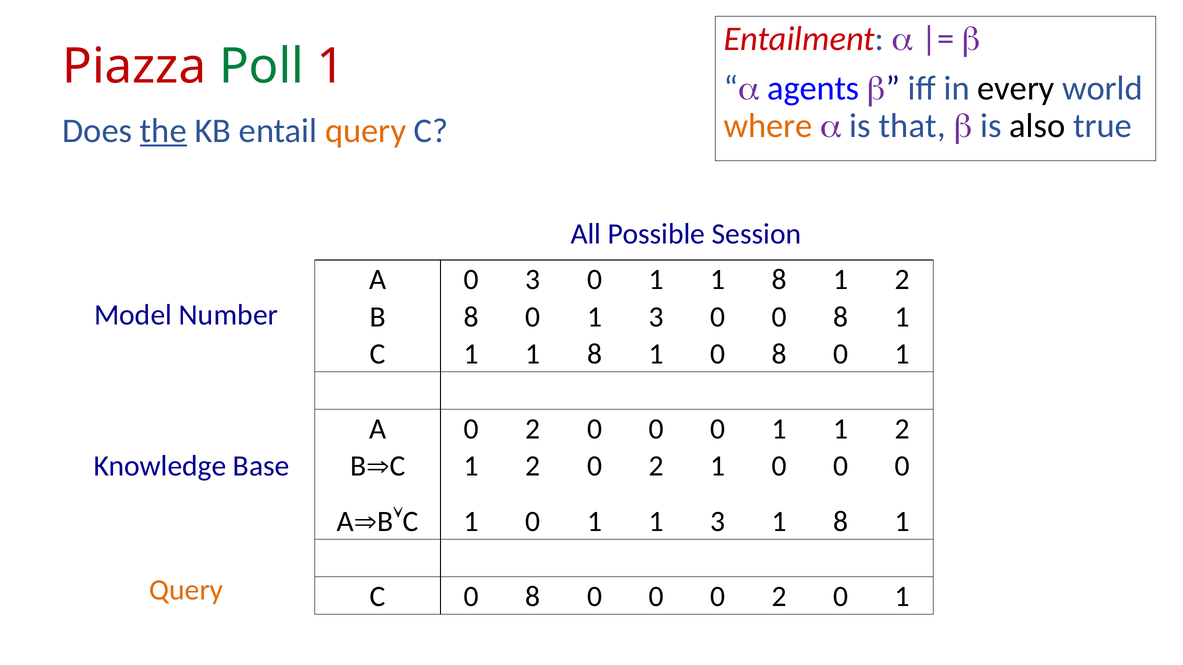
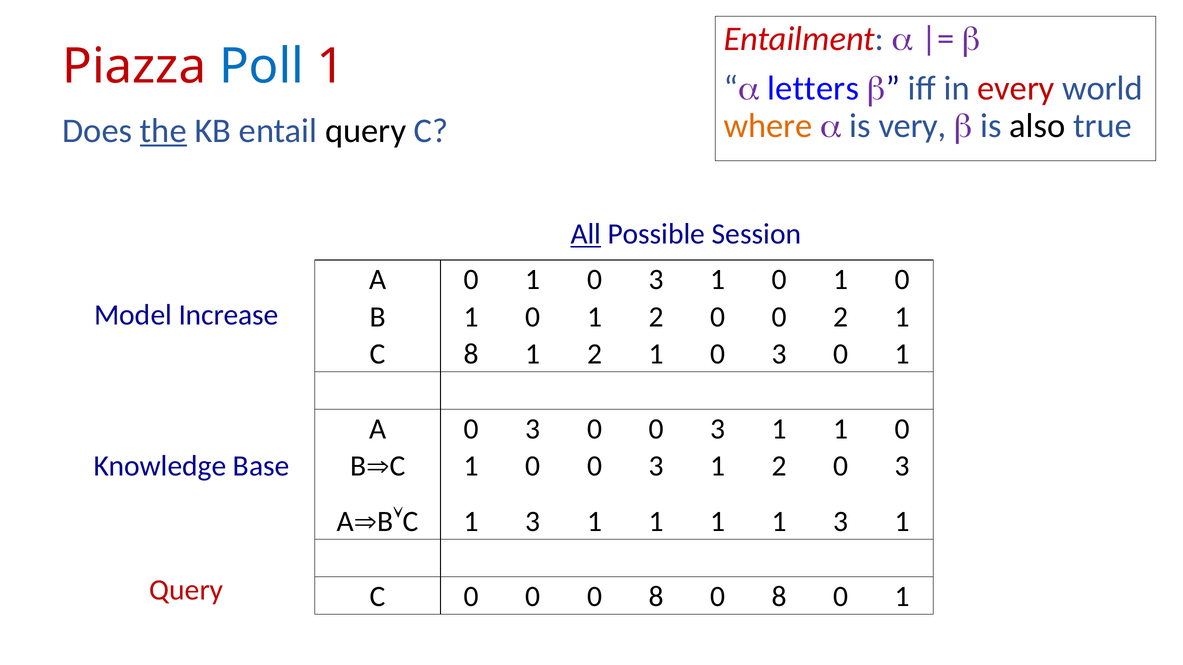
Poll colour: green -> blue
agents: agents -> letters
every colour: black -> red
that: that -> very
query at (366, 131) colour: orange -> black
All underline: none -> present
A 0 3: 3 -> 1
1 at (656, 280): 1 -> 3
8 at (779, 280): 8 -> 0
2 at (902, 280): 2 -> 0
Number: Number -> Increase
B 8: 8 -> 1
0 1 3: 3 -> 2
0 0 8: 8 -> 2
C 1: 1 -> 8
8 at (594, 354): 8 -> 2
8 at (779, 354): 8 -> 3
A 0 2: 2 -> 3
0 at (718, 429): 0 -> 3
1 1 2: 2 -> 0
BC 1 2: 2 -> 0
2 at (656, 466): 2 -> 3
0 at (779, 466): 0 -> 2
0 at (902, 466): 0 -> 3
ABC 1 0: 0 -> 3
3 at (718, 522): 3 -> 1
8 at (841, 522): 8 -> 3
Query at (186, 590) colour: orange -> red
C 0 8: 8 -> 0
0 at (656, 597): 0 -> 8
2 at (779, 597): 2 -> 8
